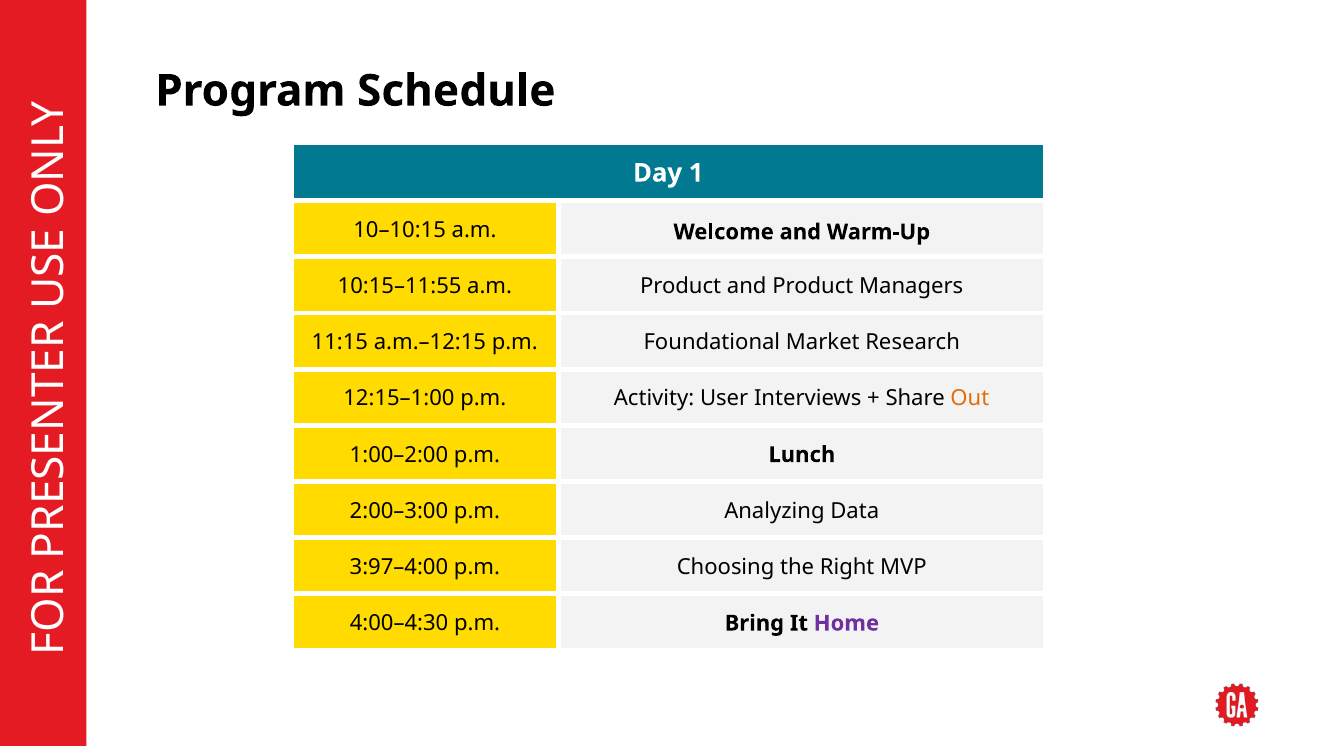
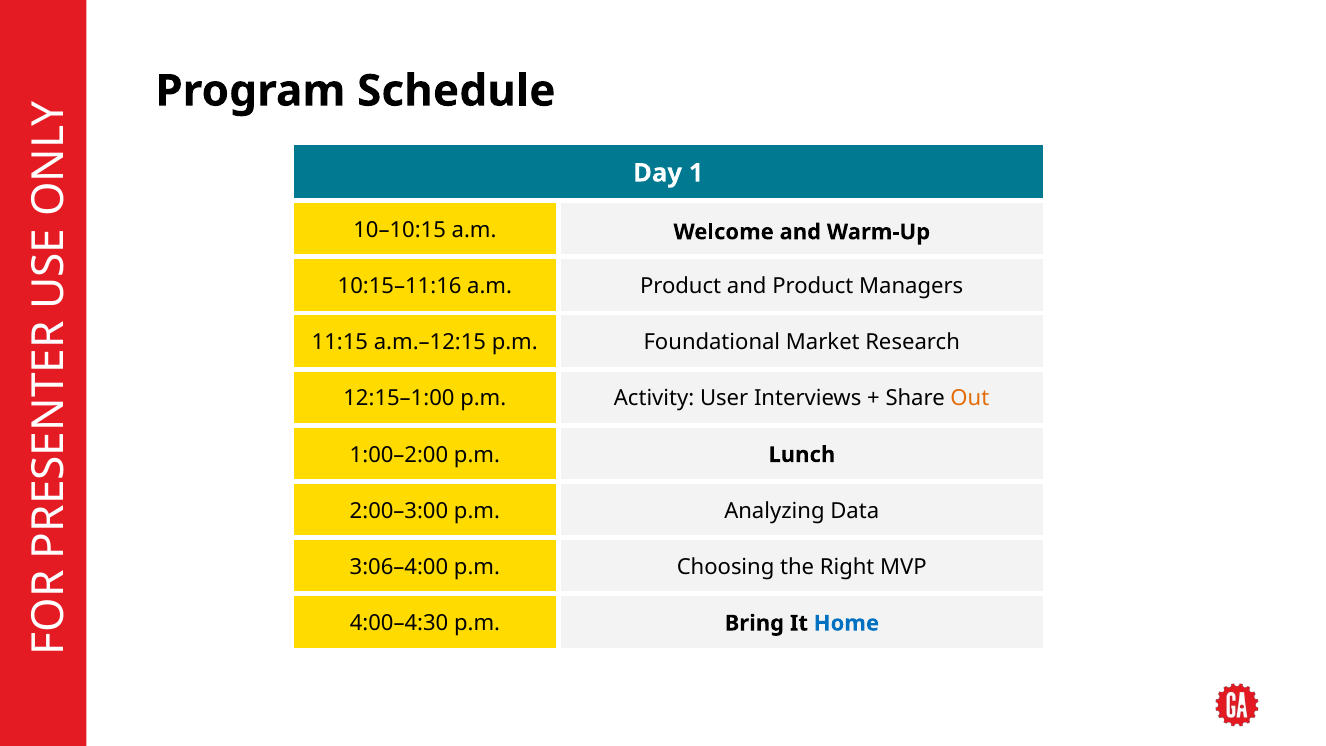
10:15–11:55: 10:15–11:55 -> 10:15–11:16
3:97–4:00: 3:97–4:00 -> 3:06–4:00
Home colour: purple -> blue
